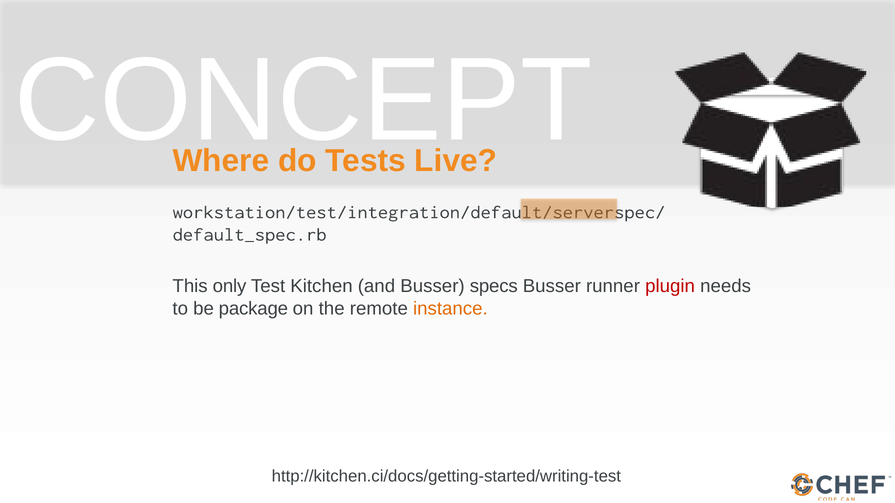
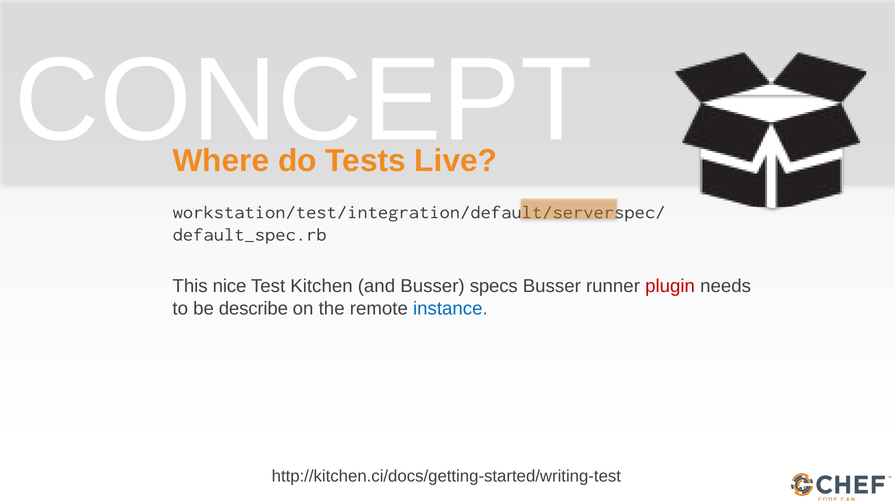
only: only -> nice
package: package -> describe
instance colour: orange -> blue
